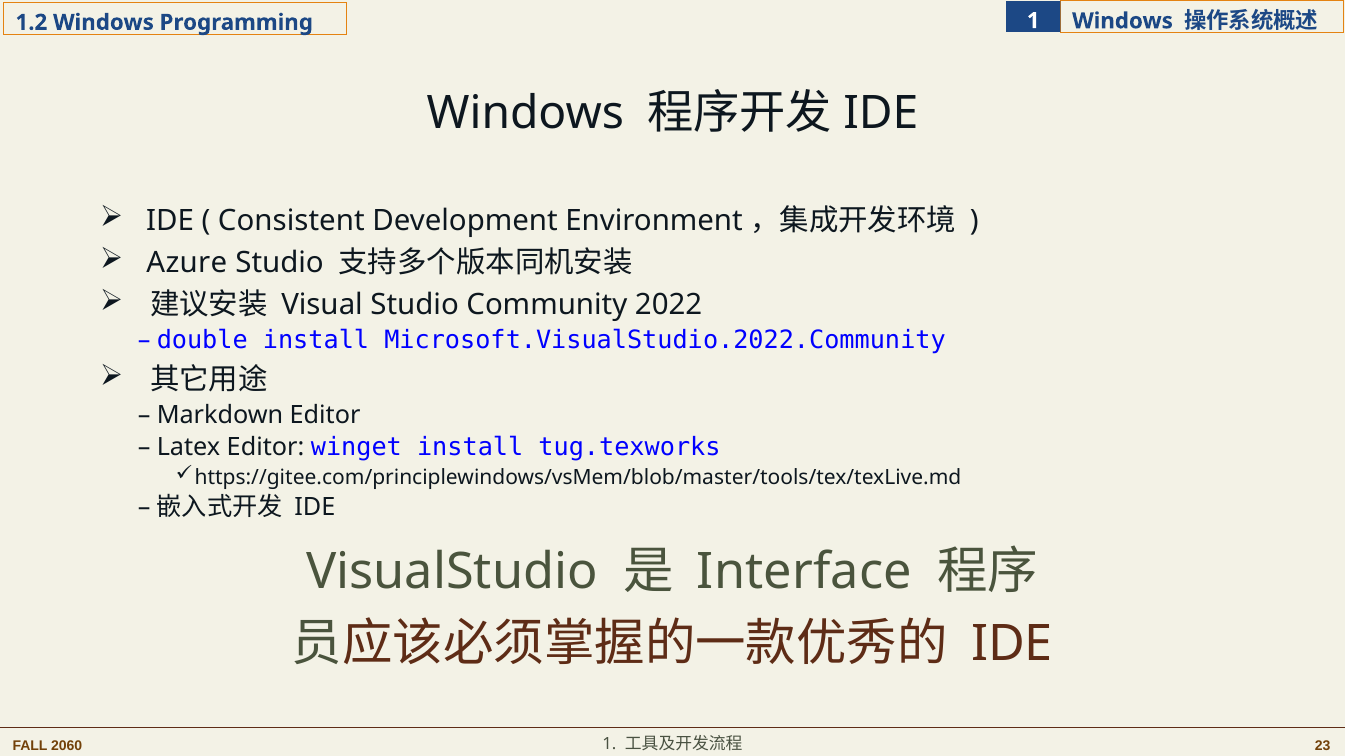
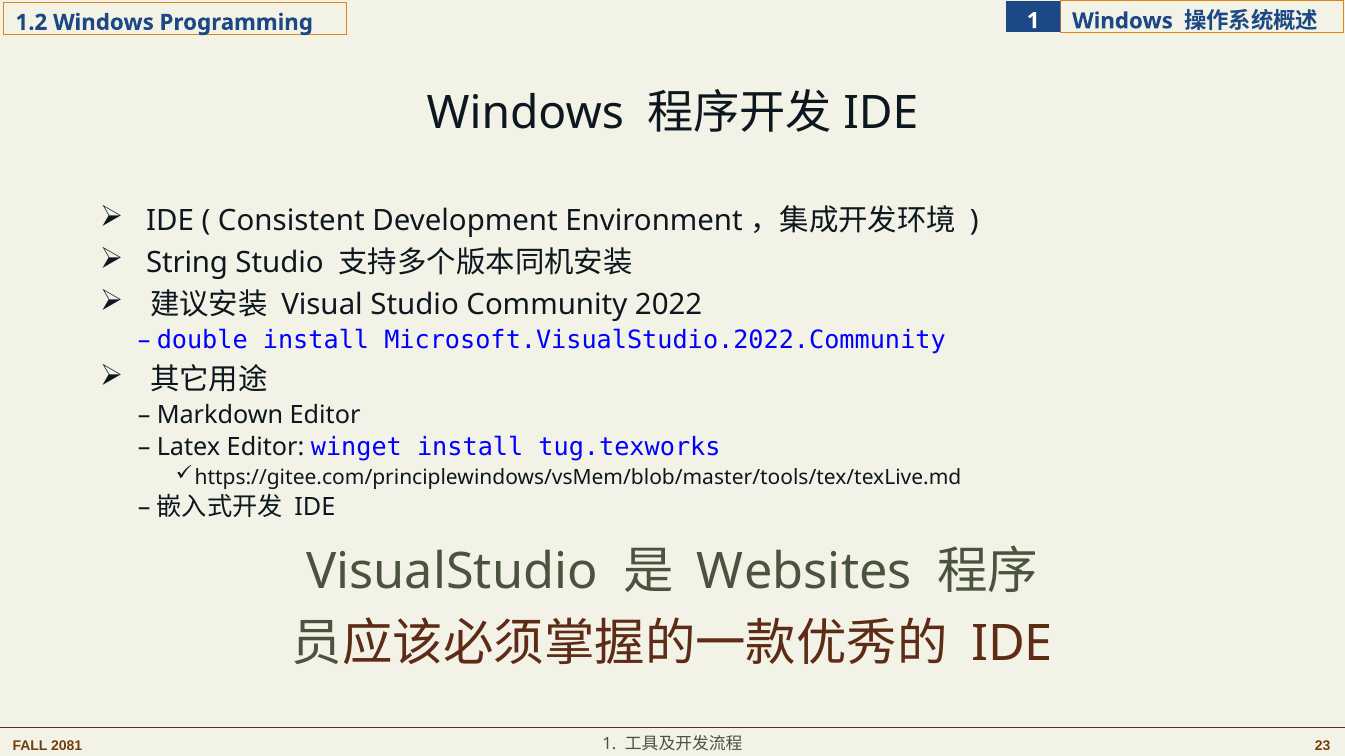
Azure: Azure -> String
Interface: Interface -> Websites
2060: 2060 -> 2081
